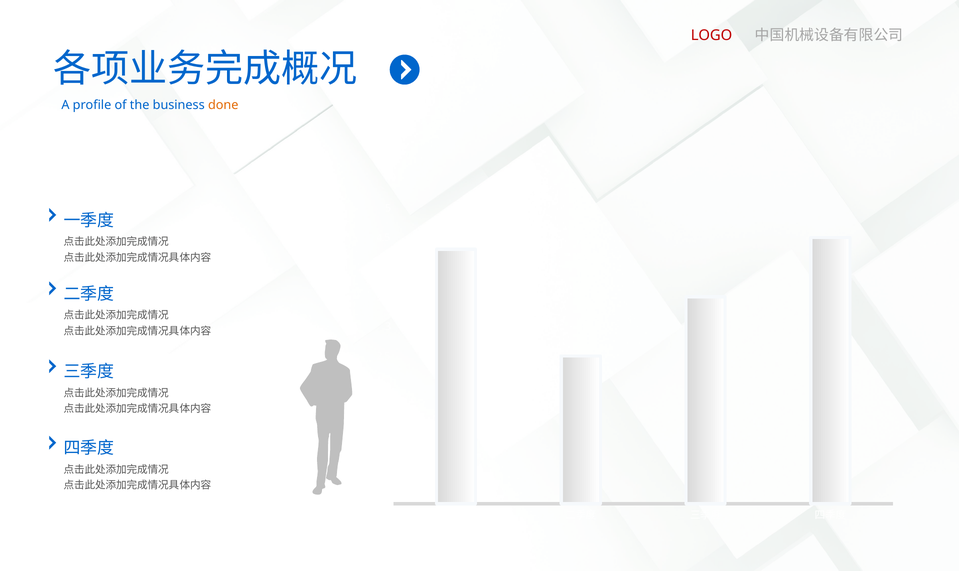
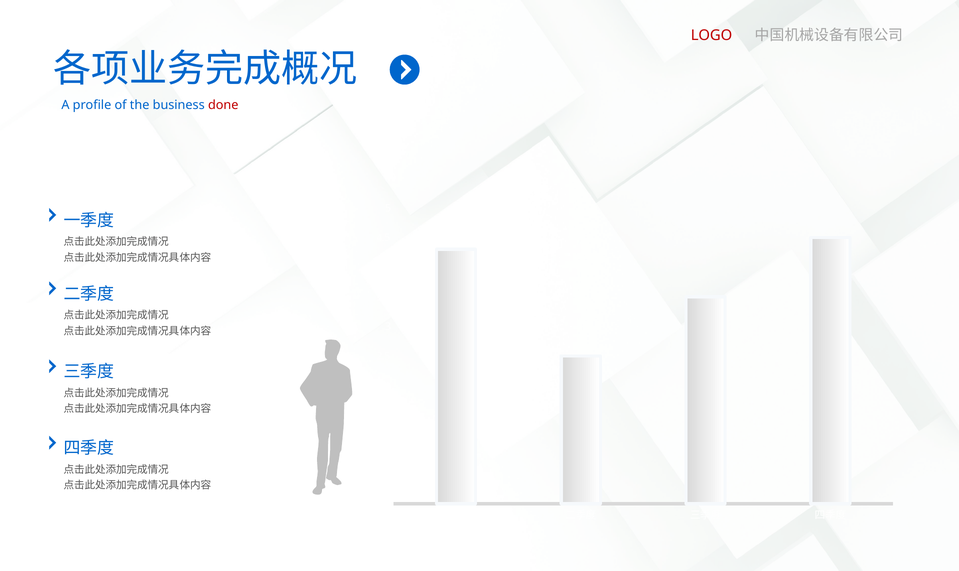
done colour: orange -> red
